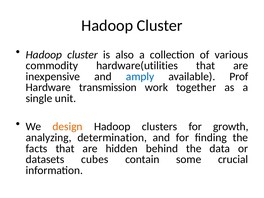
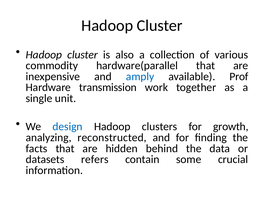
hardware(utilities: hardware(utilities -> hardware(parallel
design colour: orange -> blue
determination: determination -> reconstructed
cubes: cubes -> refers
